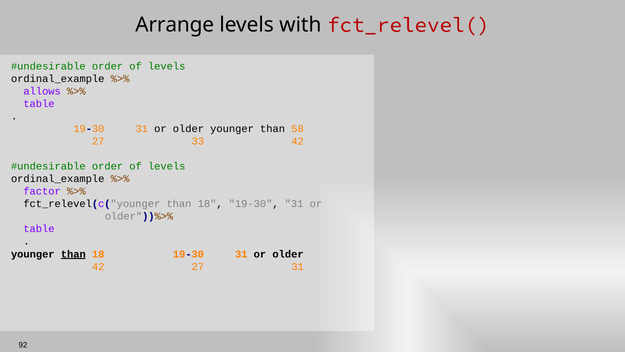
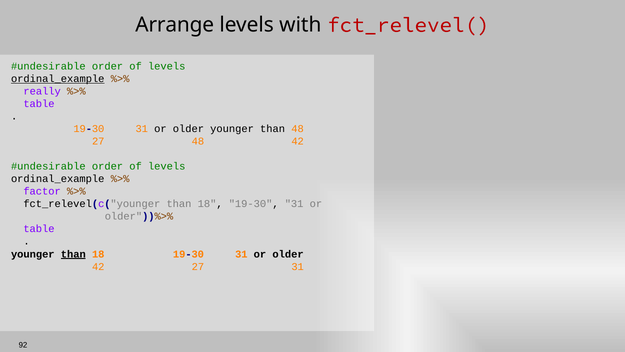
ordinal_example at (58, 79) underline: none -> present
allows: allows -> really
than 58: 58 -> 48
27 33: 33 -> 48
